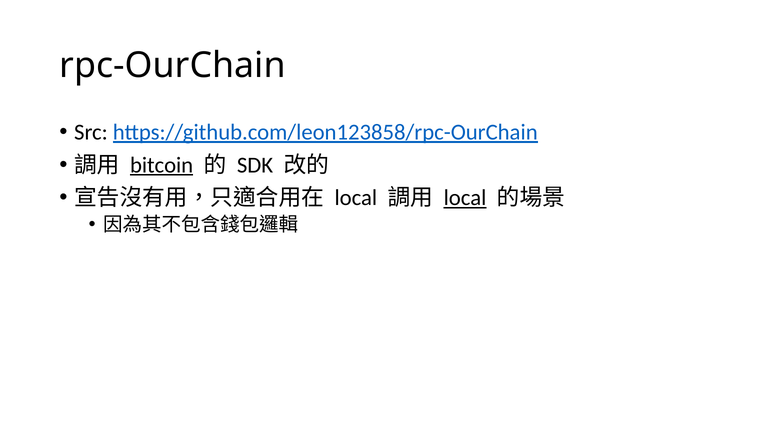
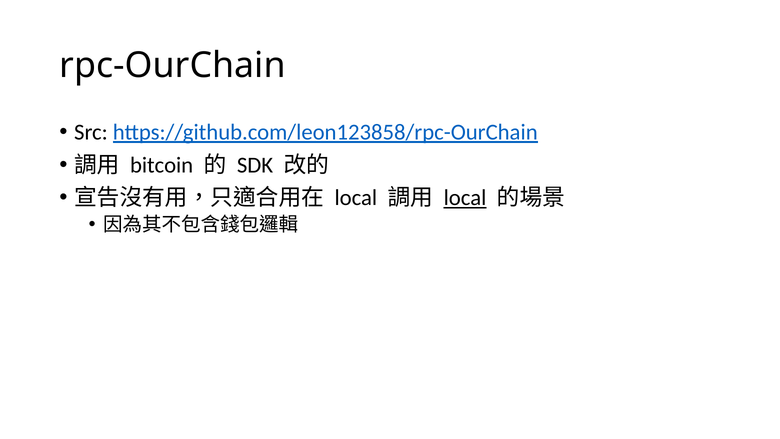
bitcoin underline: present -> none
